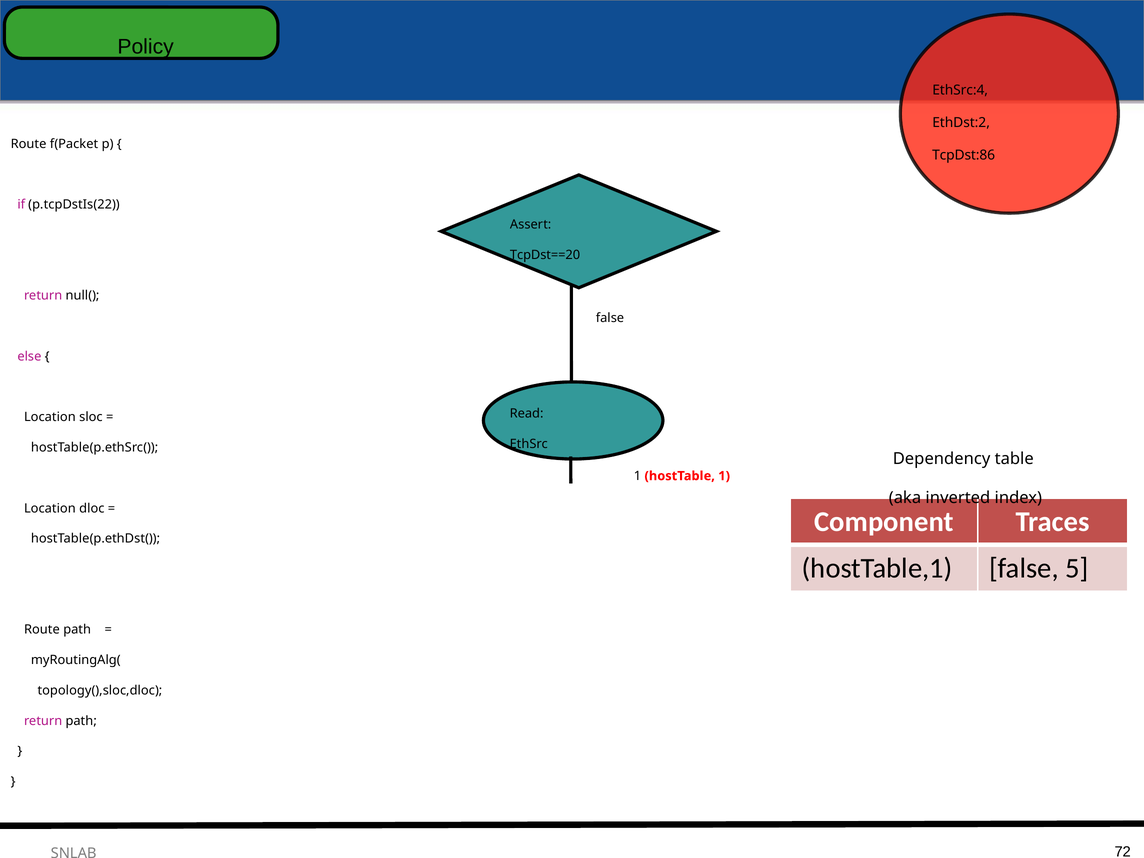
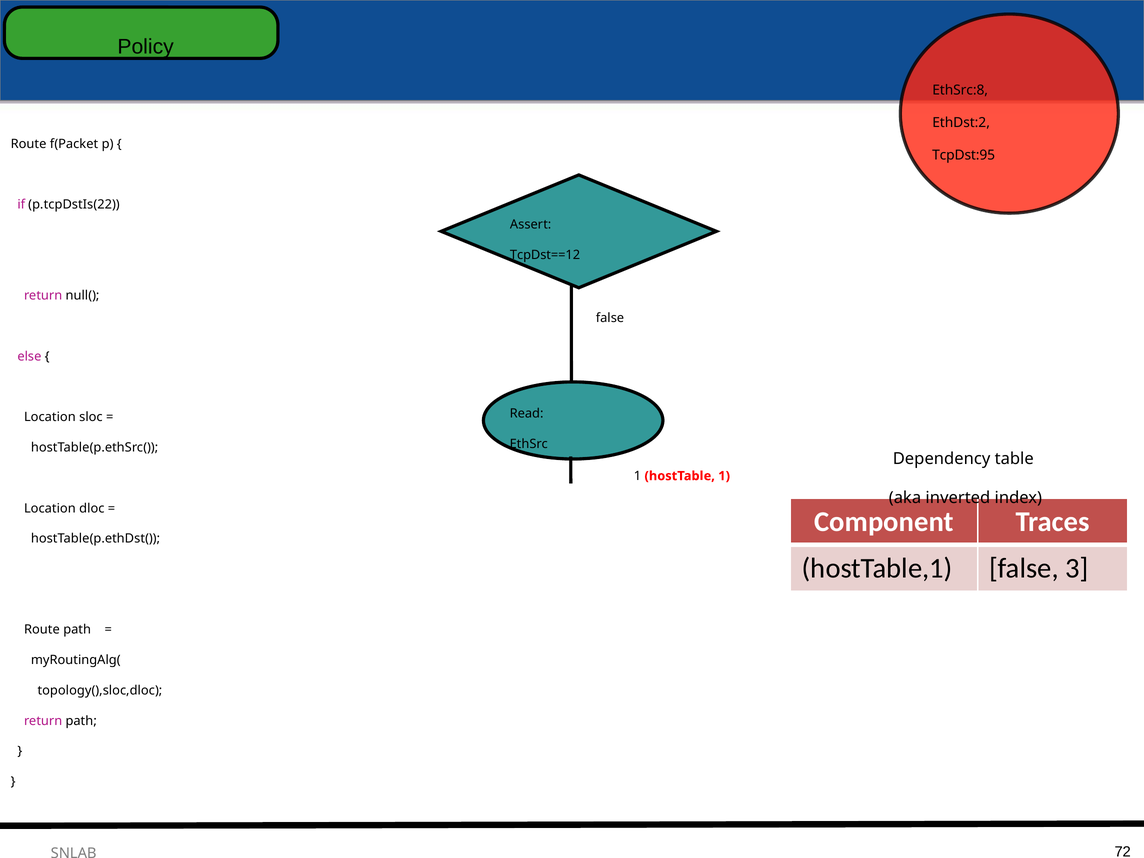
EthSrc:4: EthSrc:4 -> EthSrc:8
TcpDst:86: TcpDst:86 -> TcpDst:95
TcpDst==20: TcpDst==20 -> TcpDst==12
5: 5 -> 3
